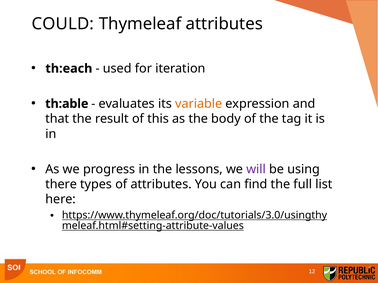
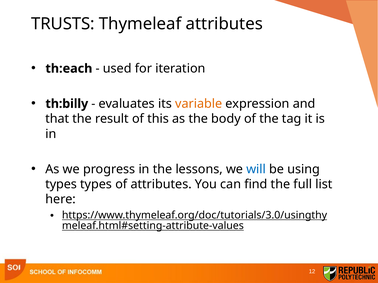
COULD: COULD -> TRUSTS
th:able: th:able -> th:billy
will colour: purple -> blue
there at (61, 185): there -> types
